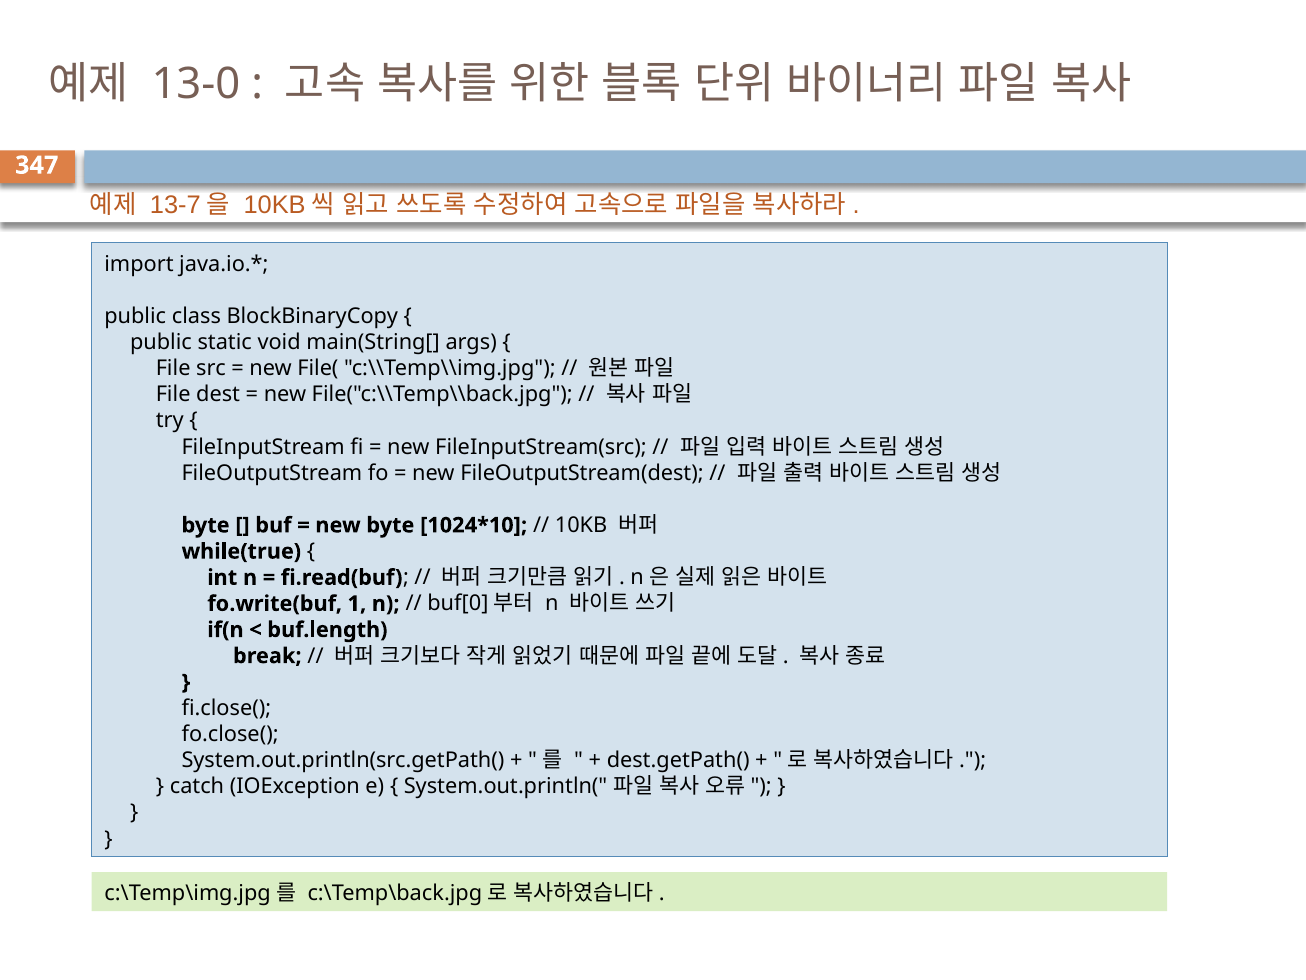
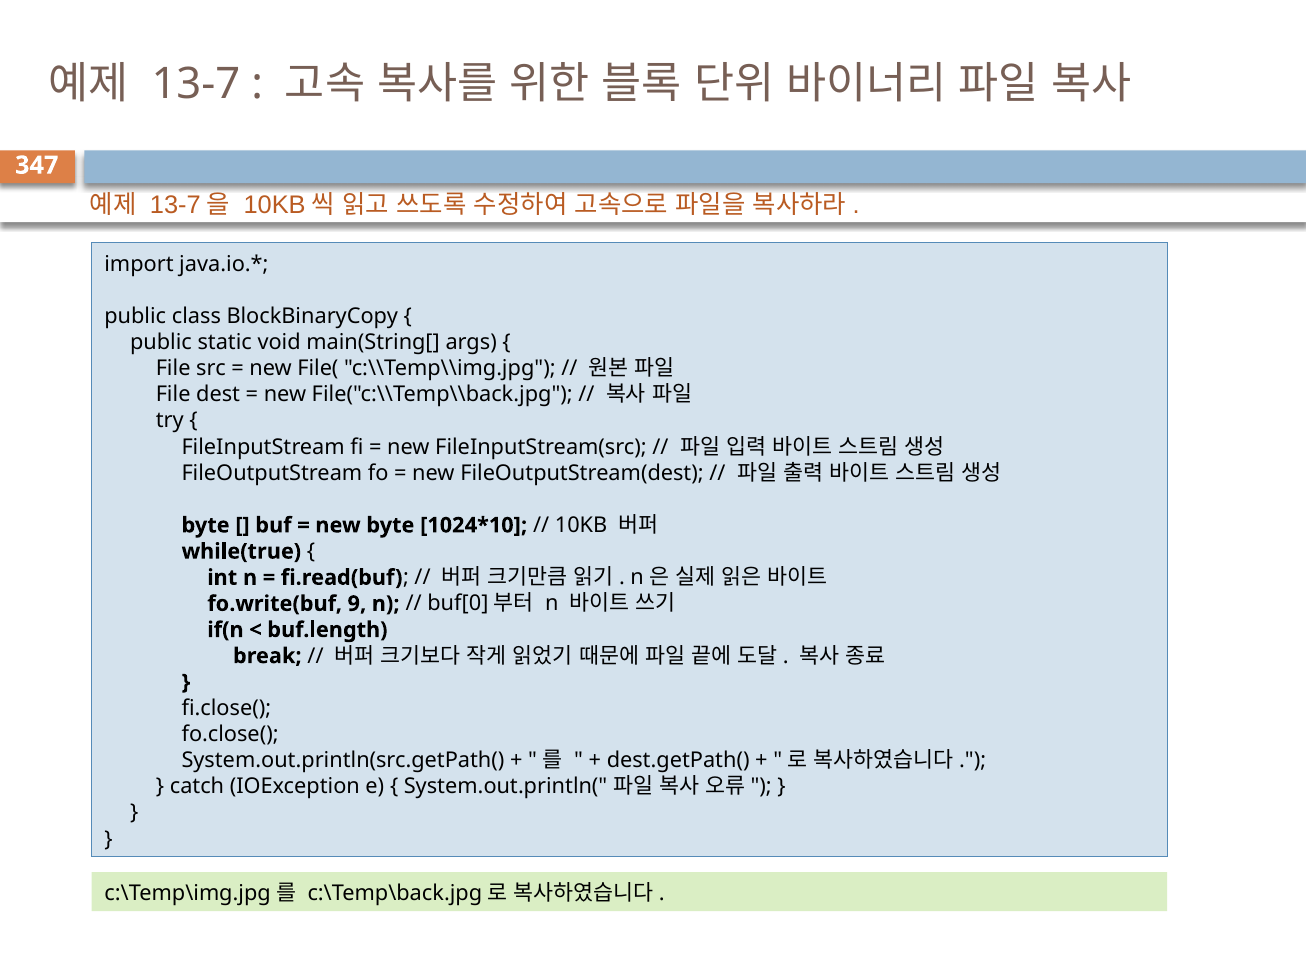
13-0: 13-0 -> 13-7
1: 1 -> 9
